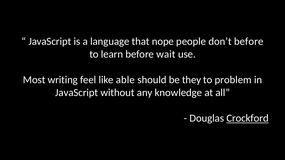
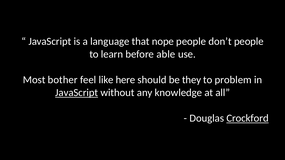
don’t before: before -> people
wait: wait -> able
writing: writing -> bother
able: able -> here
JavaScript at (77, 93) underline: none -> present
